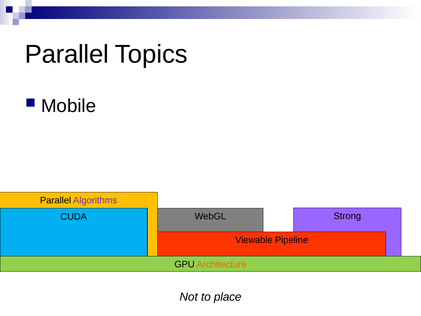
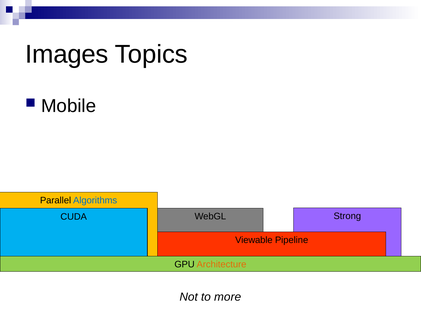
Parallel at (67, 54): Parallel -> Images
Algorithms colour: purple -> blue
place: place -> more
